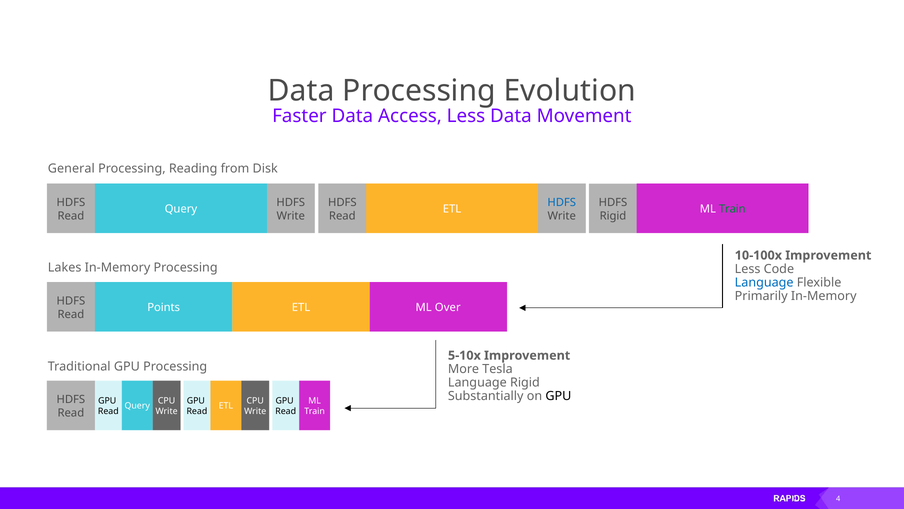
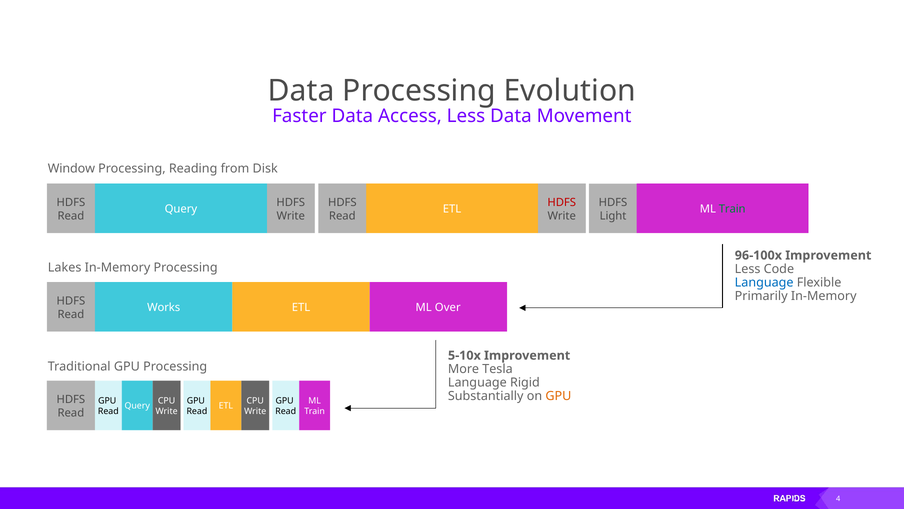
General: General -> Window
HDFS at (562, 202) colour: blue -> red
Rigid at (613, 216): Rigid -> Light
10-100x: 10-100x -> 96-100x
Points: Points -> Works
GPU at (558, 396) colour: black -> orange
